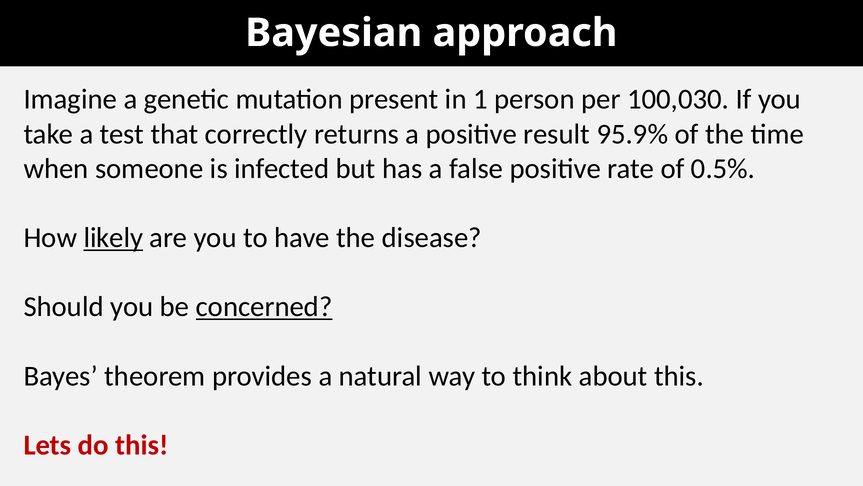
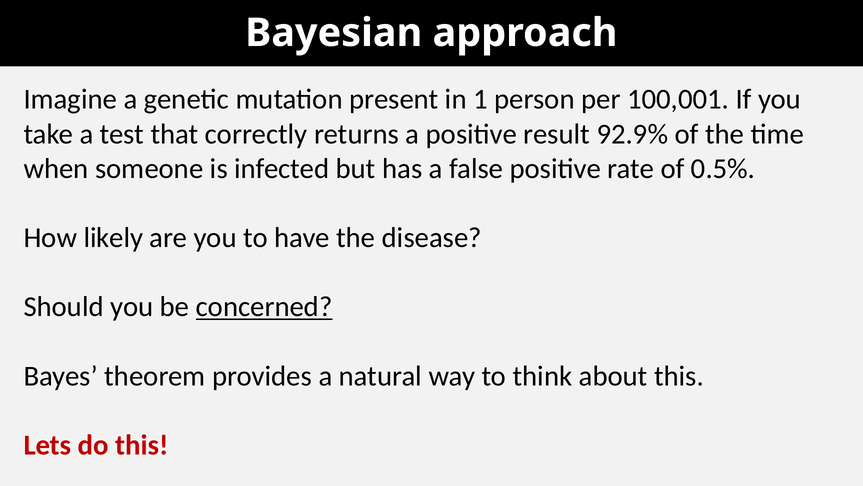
100,030: 100,030 -> 100,001
95.9%: 95.9% -> 92.9%
likely underline: present -> none
